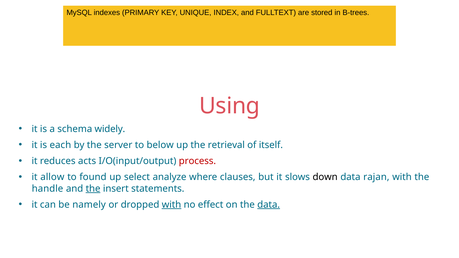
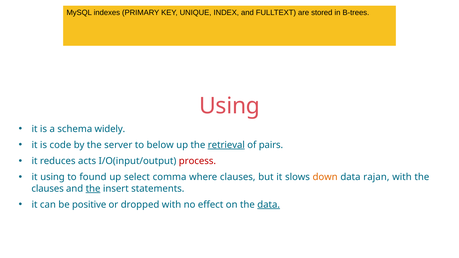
each: each -> code
retrieval underline: none -> present
itself: itself -> pairs
it allow: allow -> using
analyze: analyze -> comma
down colour: black -> orange
handle at (48, 189): handle -> clauses
namely: namely -> positive
with at (172, 205) underline: present -> none
